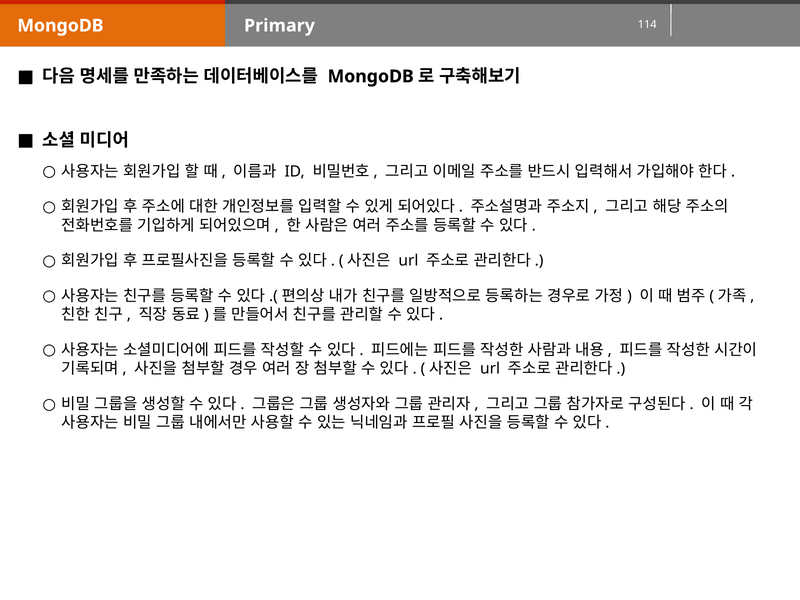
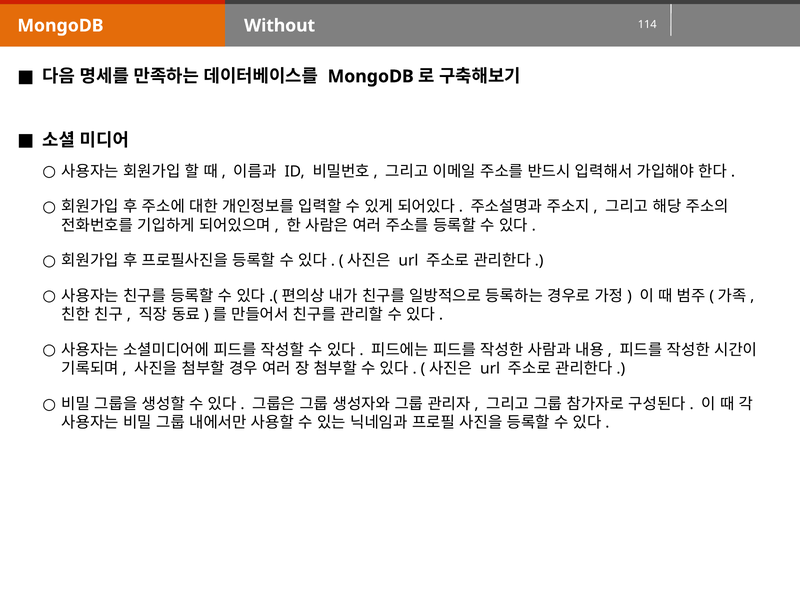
Primary: Primary -> Without
